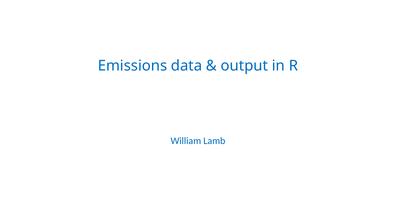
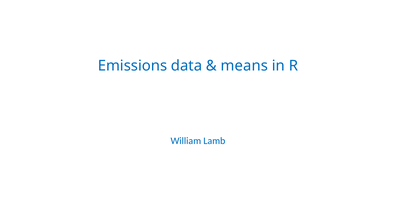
output: output -> means
